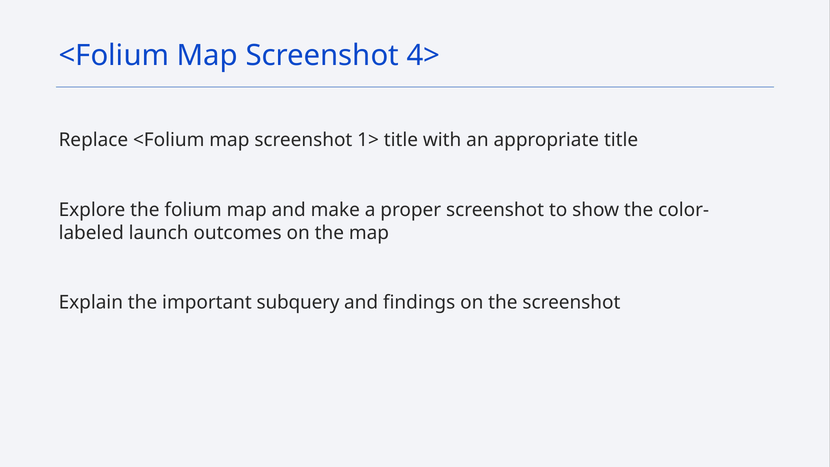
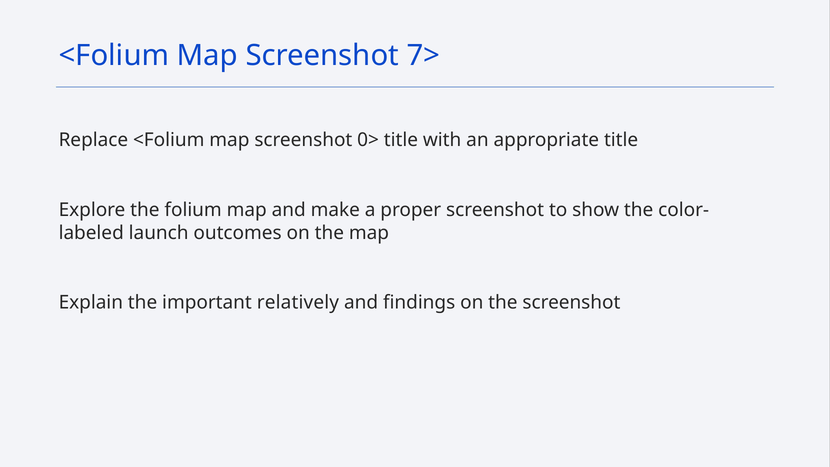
4>: 4> -> 7>
1>: 1> -> 0>
subquery: subquery -> relatively
